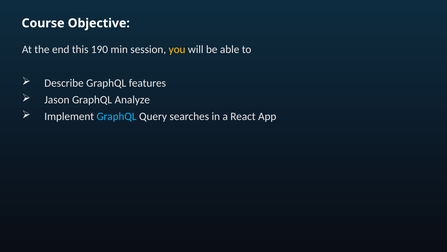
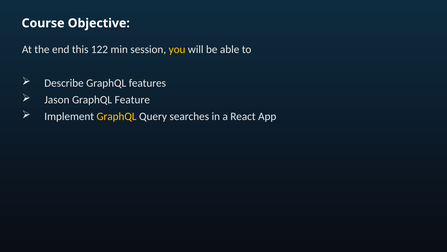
190: 190 -> 122
Analyze: Analyze -> Feature
GraphQL at (117, 116) colour: light blue -> yellow
